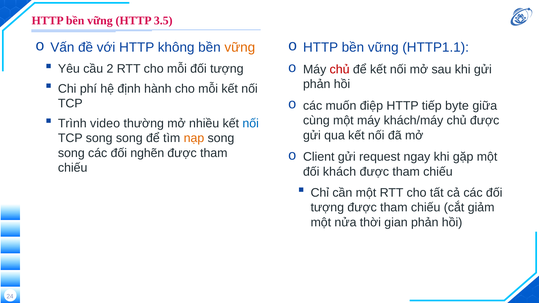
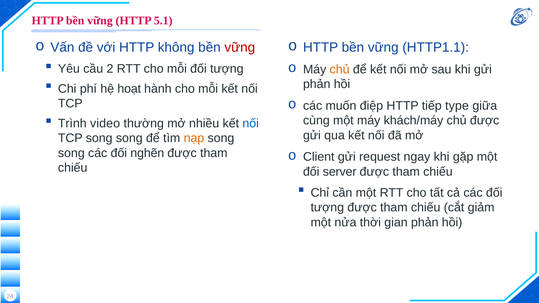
3.5: 3.5 -> 5.1
vững at (240, 47) colour: orange -> red
chủ at (340, 69) colour: red -> orange
định: định -> hoạt
byte: byte -> type
khách: khách -> server
